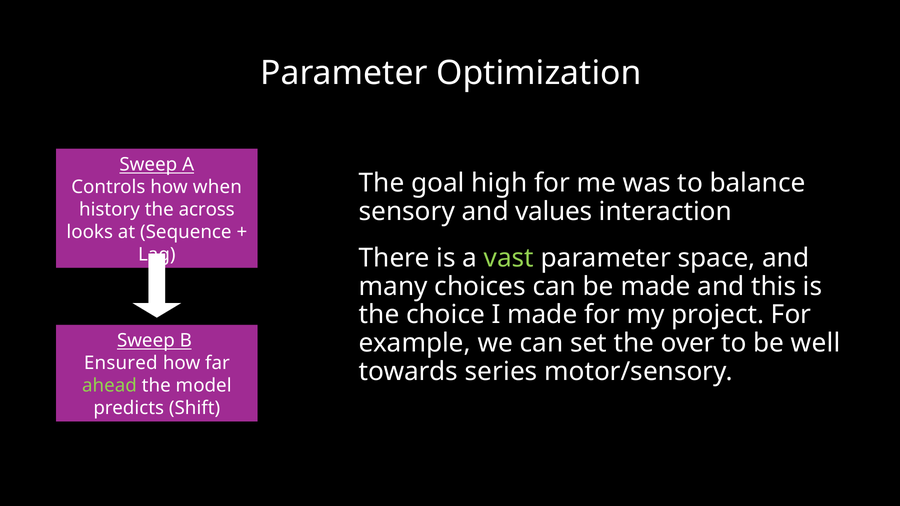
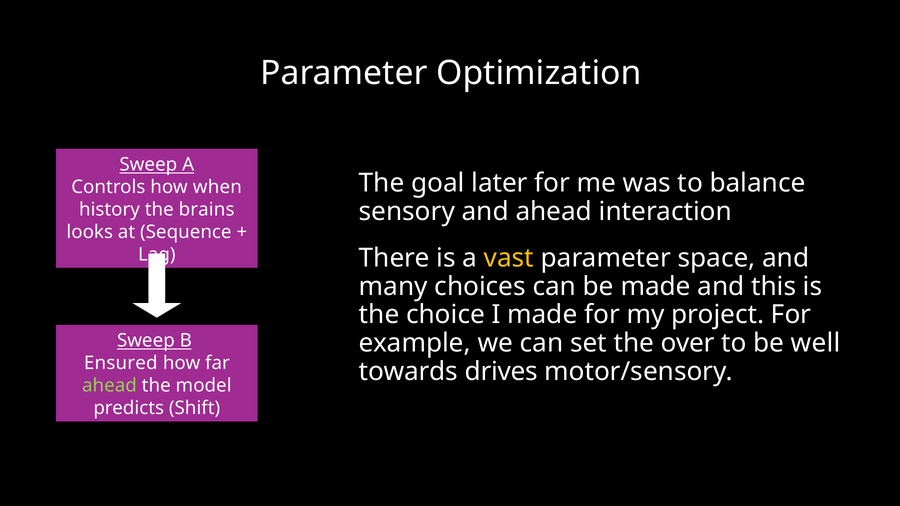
high: high -> later
and values: values -> ahead
across: across -> brains
vast colour: light green -> yellow
series: series -> drives
